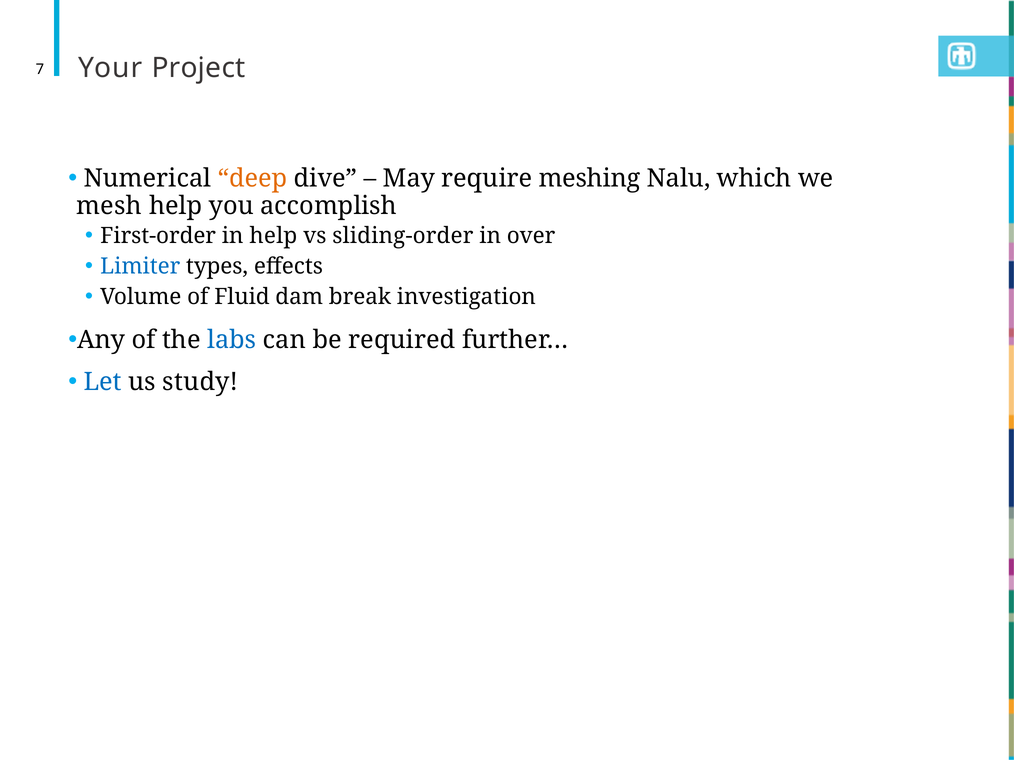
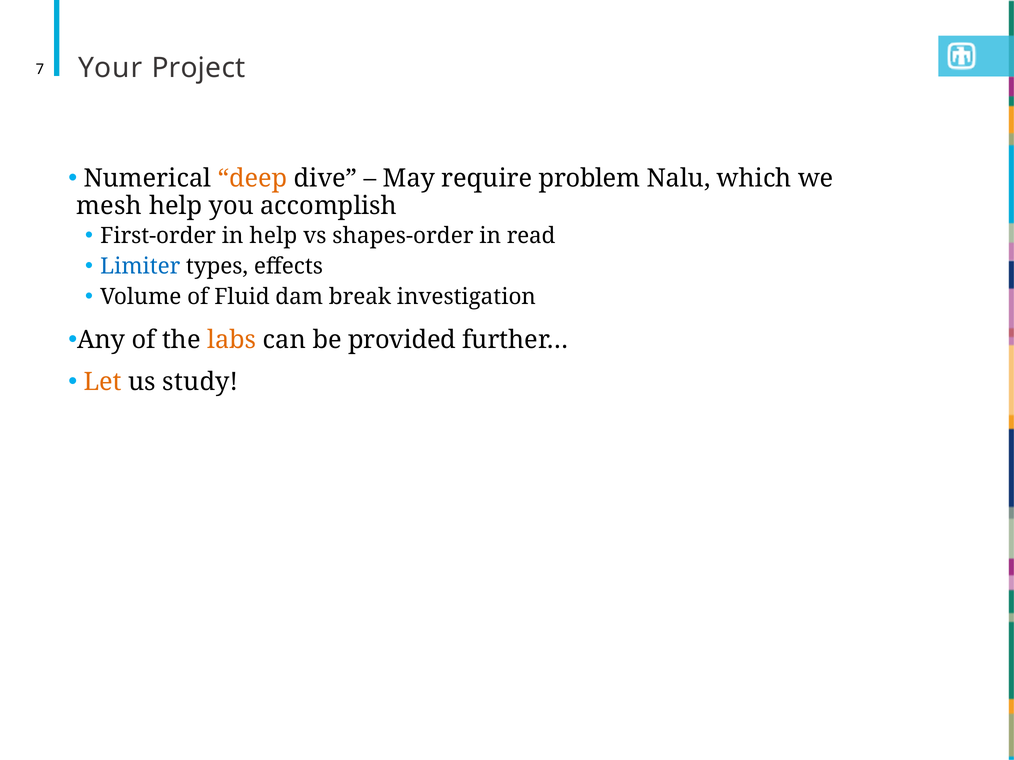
meshing: meshing -> problem
sliding-order: sliding-order -> shapes-order
over: over -> read
labs colour: blue -> orange
required: required -> provided
Let colour: blue -> orange
